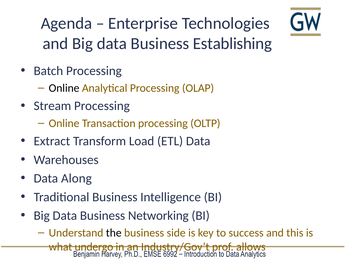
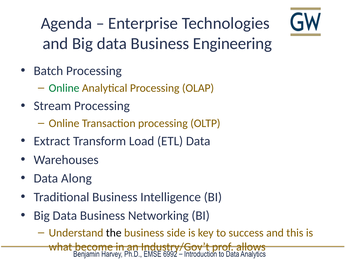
Establishing: Establishing -> Engineering
Online at (64, 88) colour: black -> green
undergo: undergo -> become
